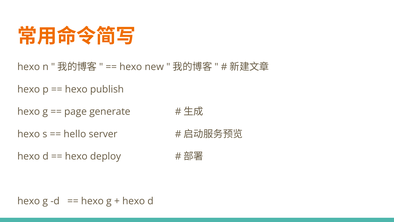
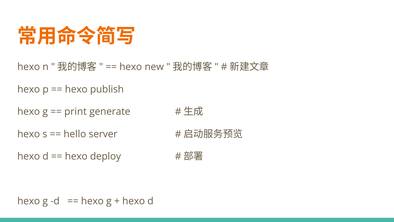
page: page -> print
